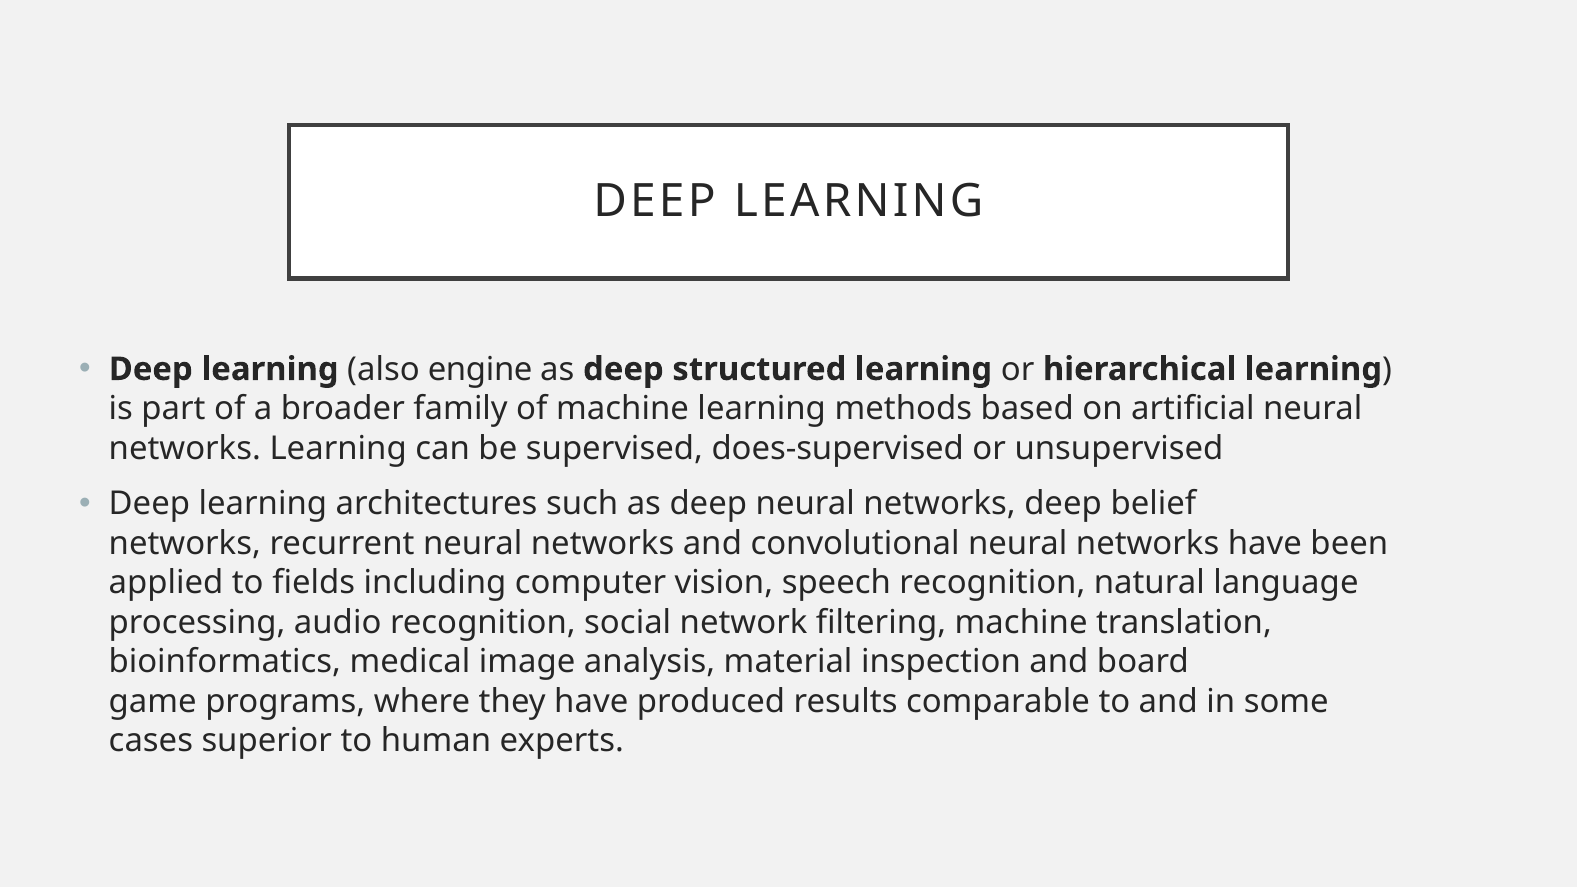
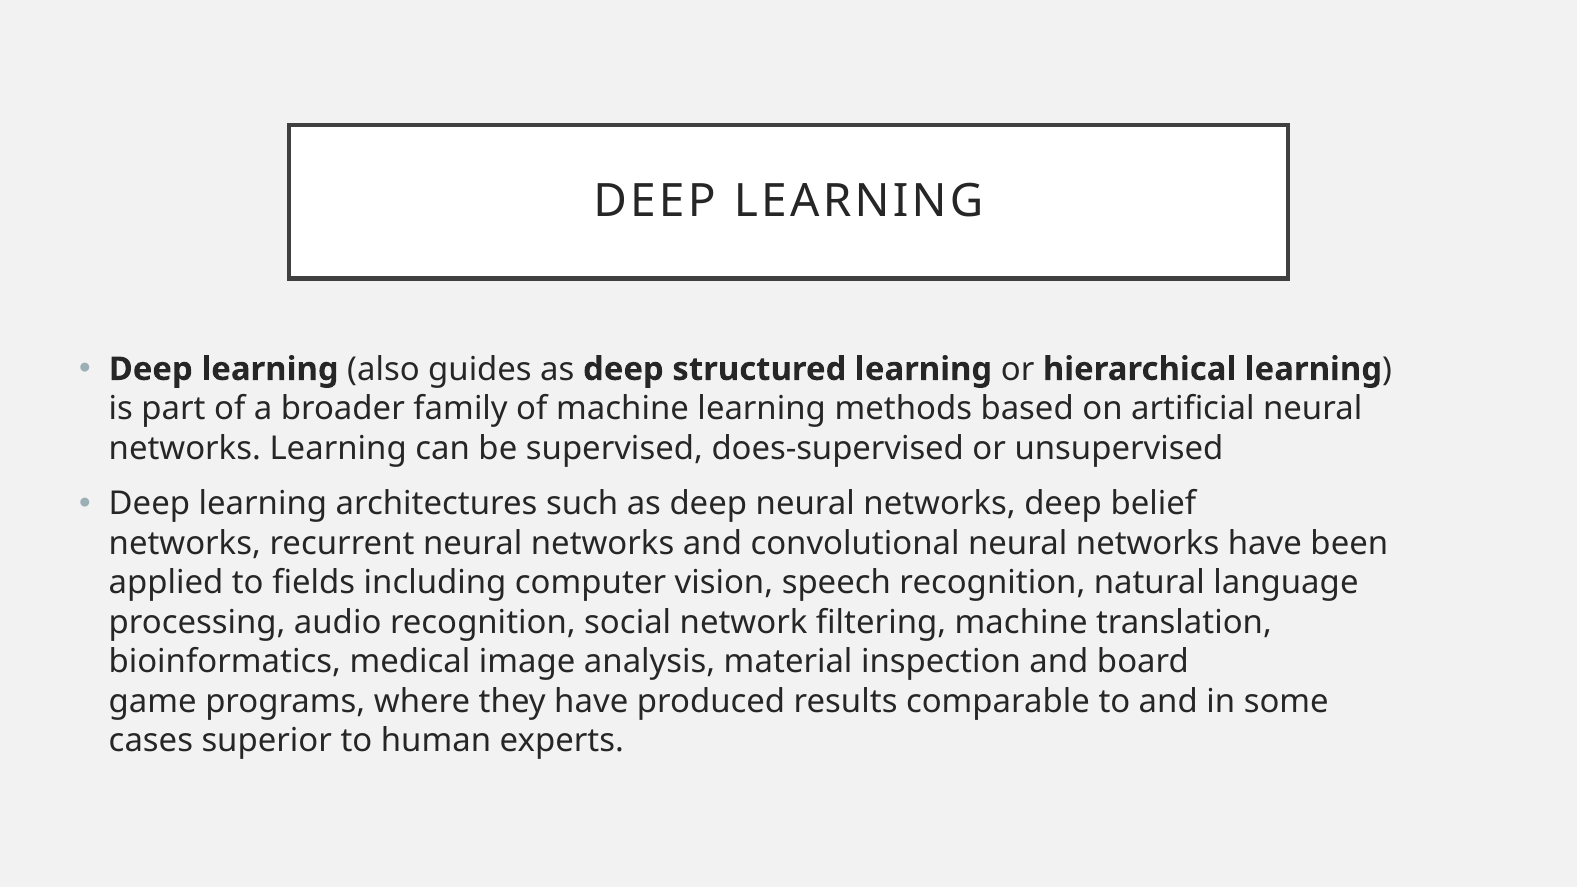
engine: engine -> guides
